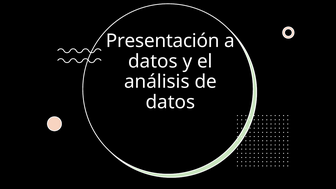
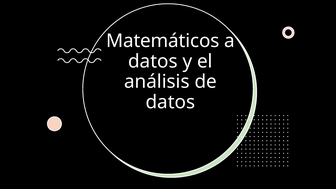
Presentación: Presentación -> Matemáticos
